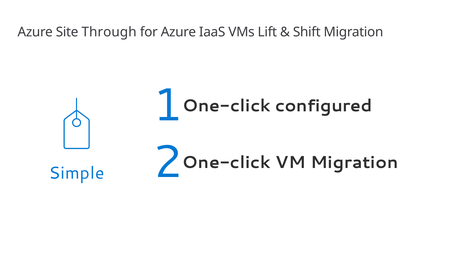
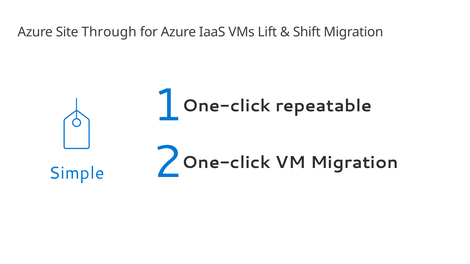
configured: configured -> repeatable
